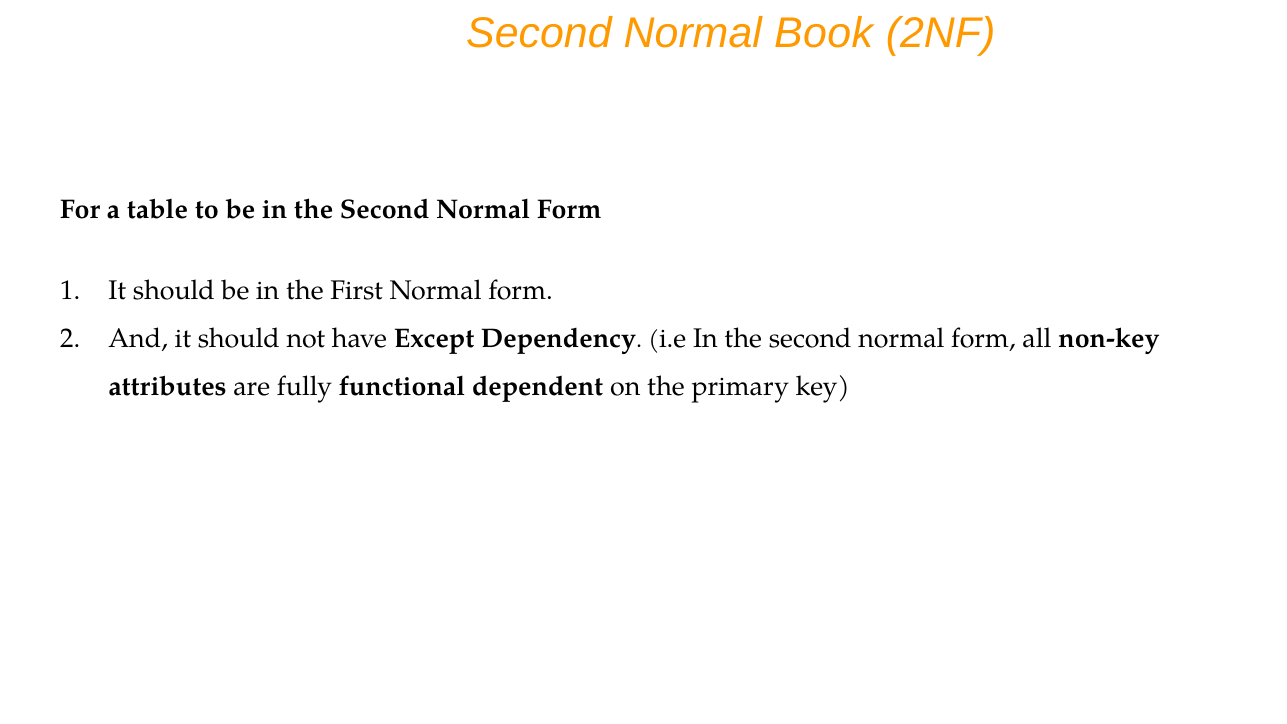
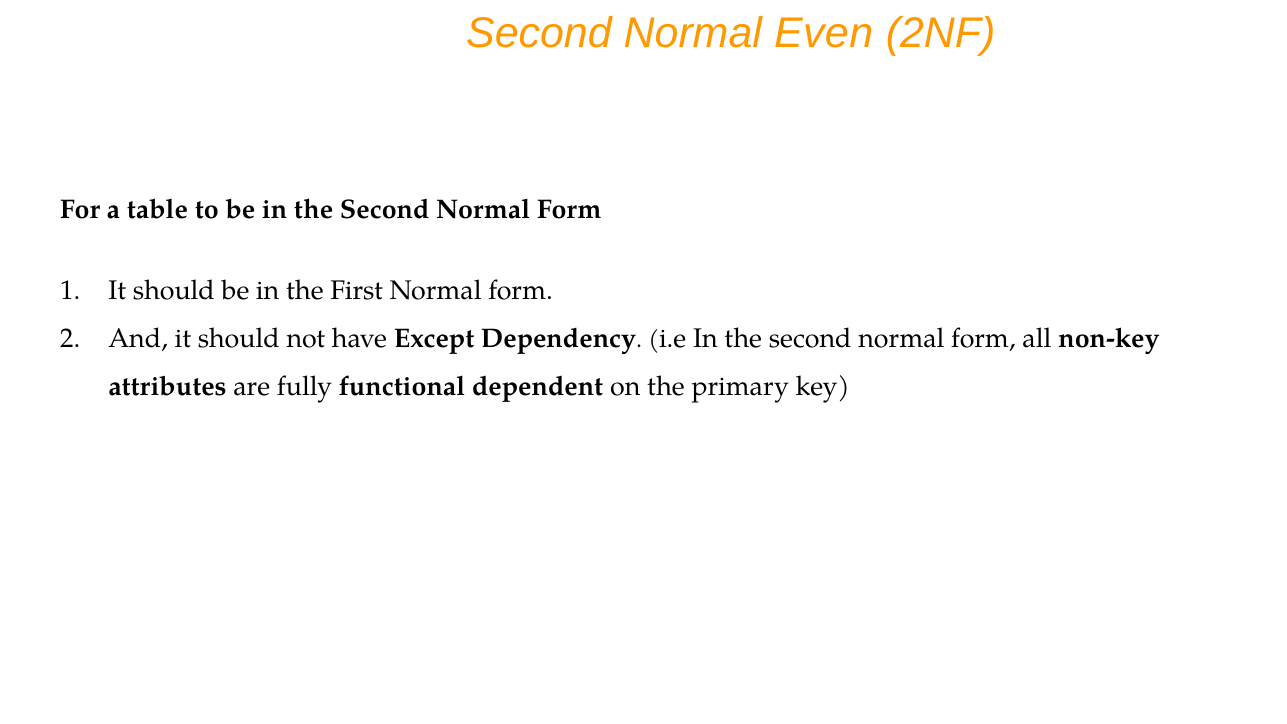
Book: Book -> Even
